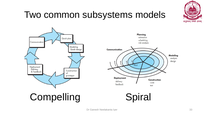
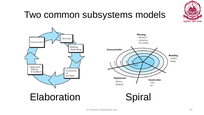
Compelling: Compelling -> Elaboration
